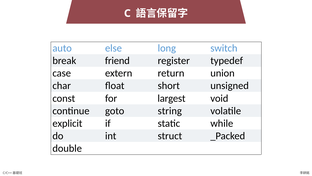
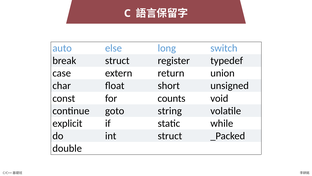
break friend: friend -> struct
largest: largest -> counts
